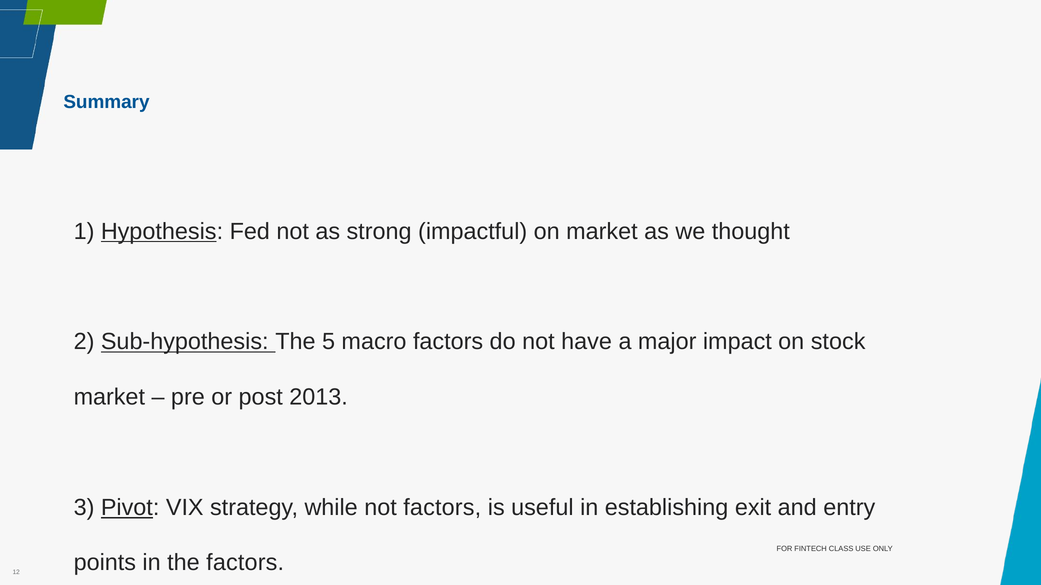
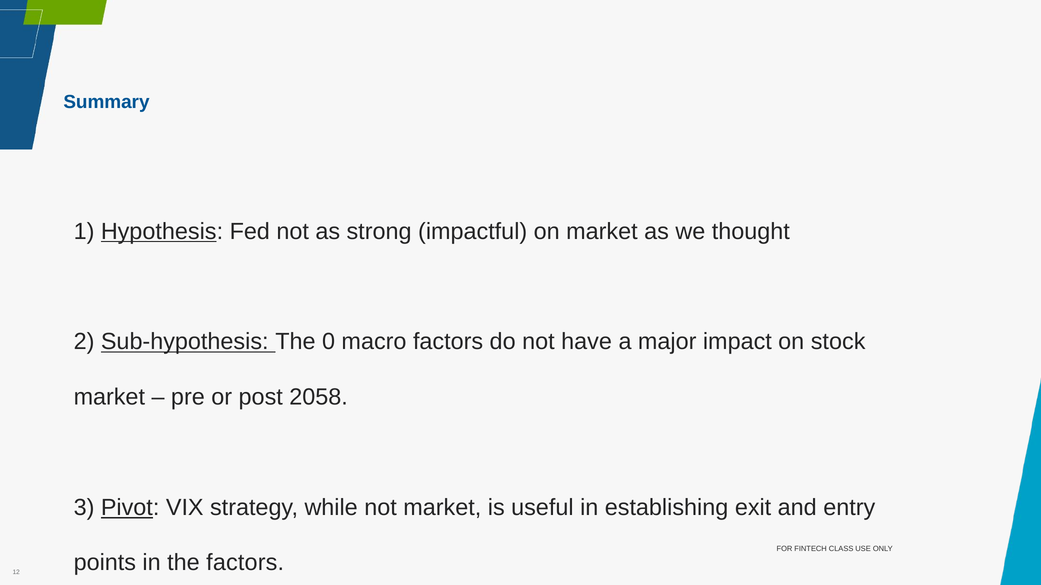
5: 5 -> 0
2013: 2013 -> 2058
not factors: factors -> market
